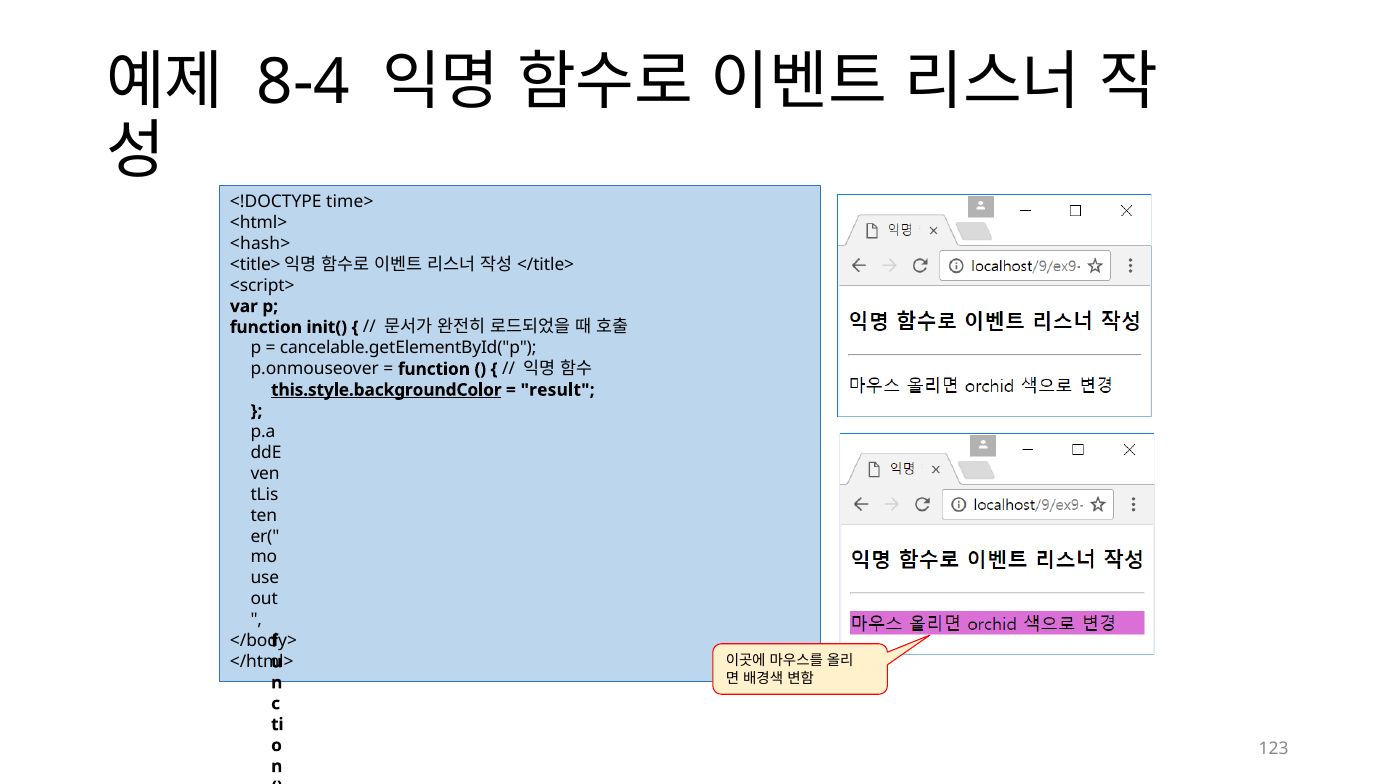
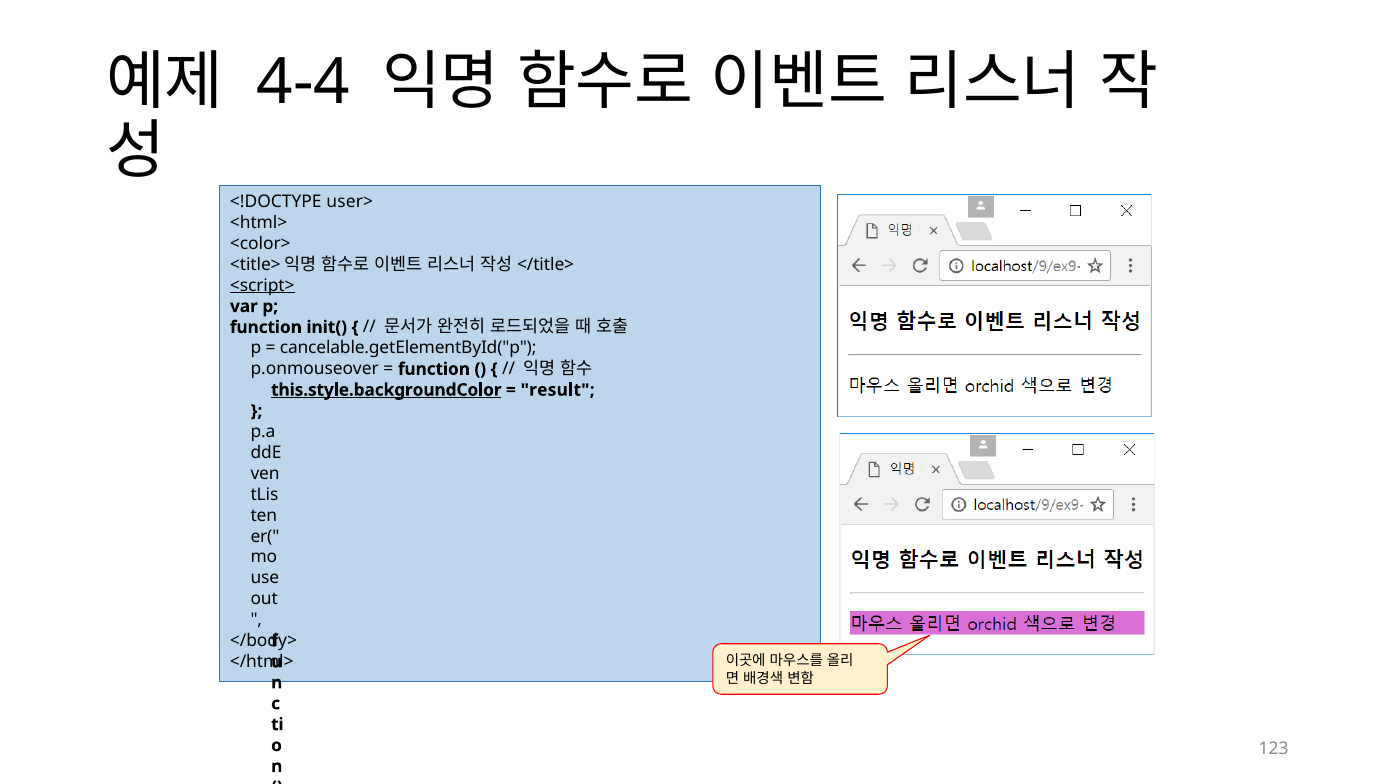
8-4: 8-4 -> 4-4
time>: time> -> user>
<hash>: <hash> -> <color>
<script> underline: none -> present
